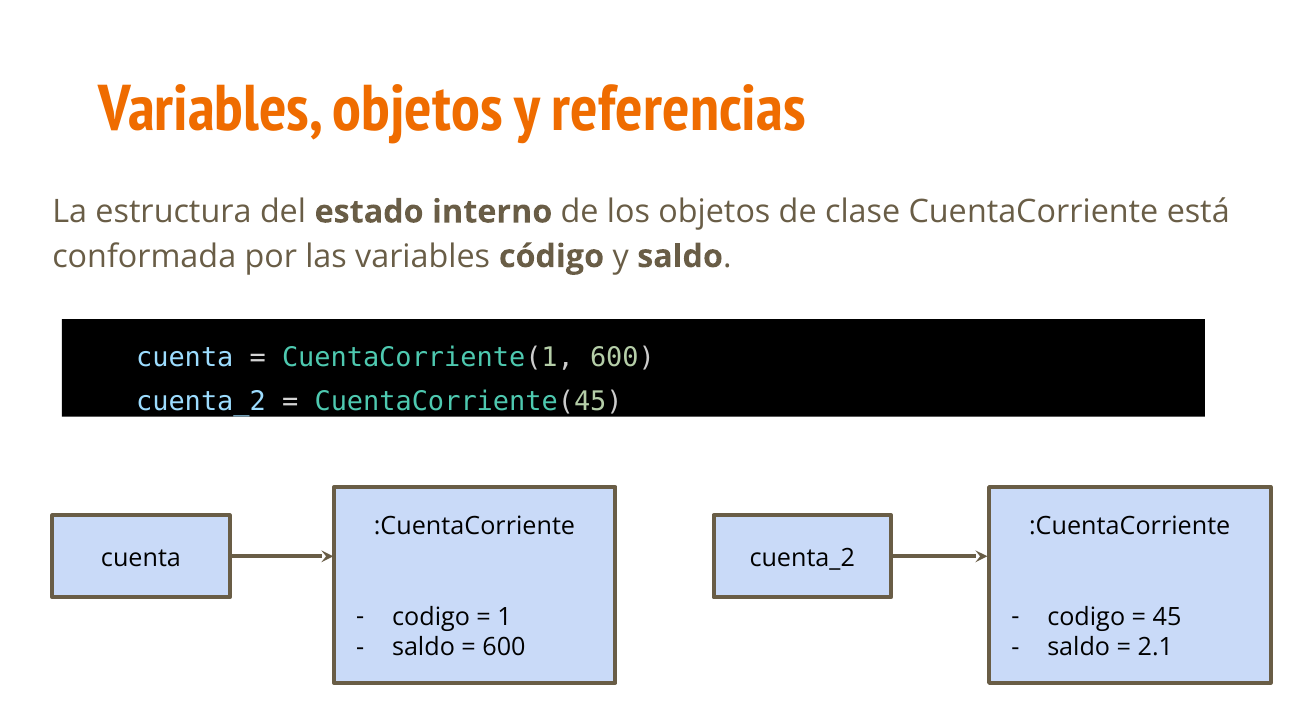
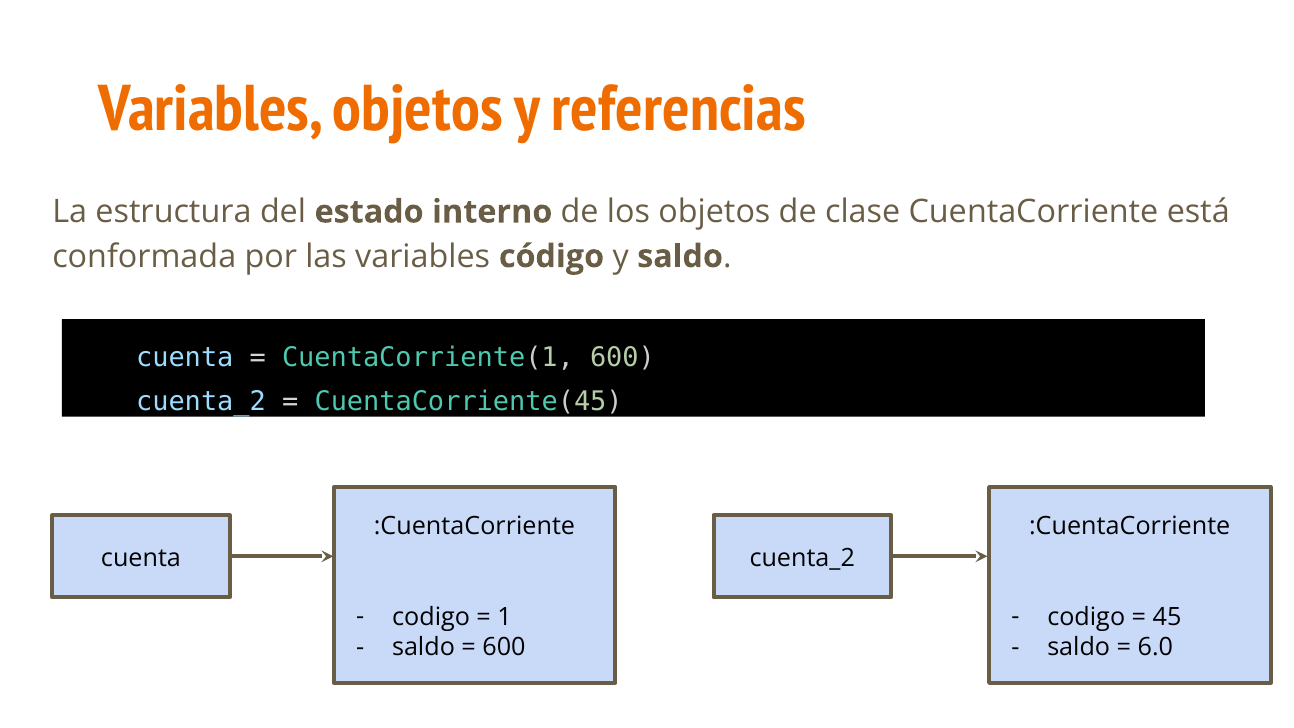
2.1: 2.1 -> 6.0
